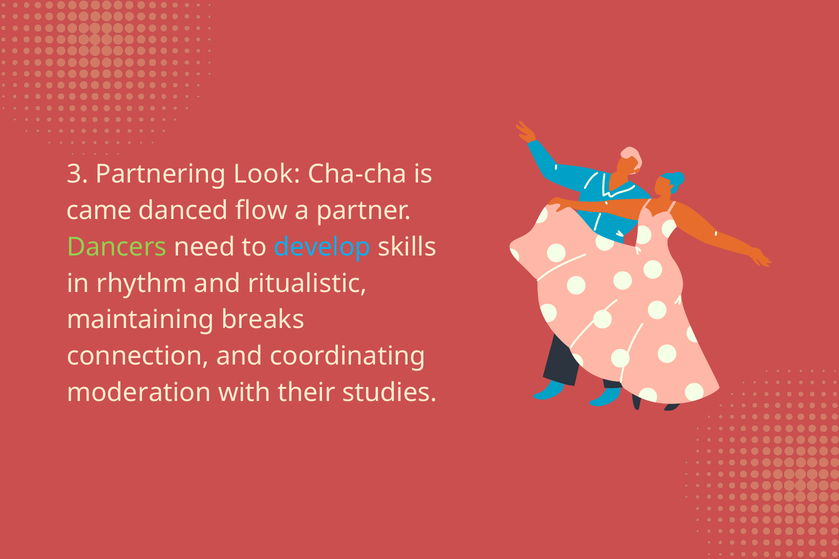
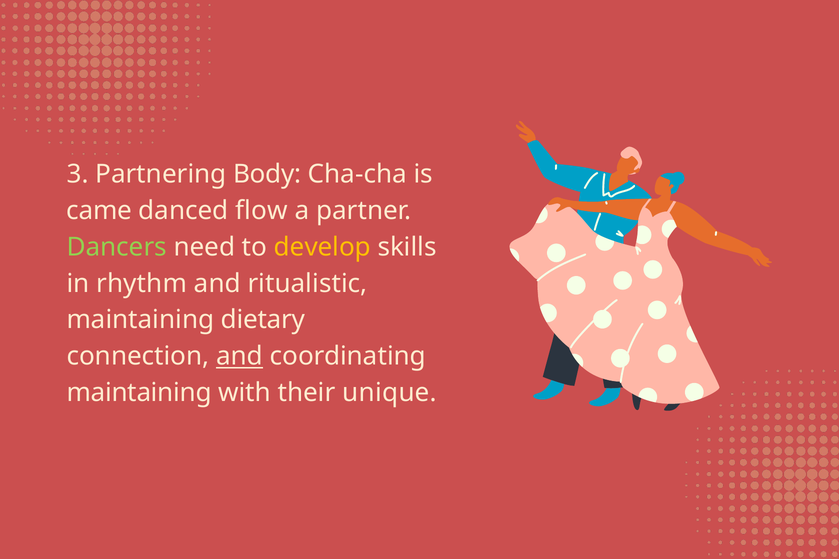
Look: Look -> Body
develop colour: light blue -> yellow
breaks: breaks -> dietary
and at (240, 357) underline: none -> present
moderation at (139, 393): moderation -> maintaining
studies: studies -> unique
